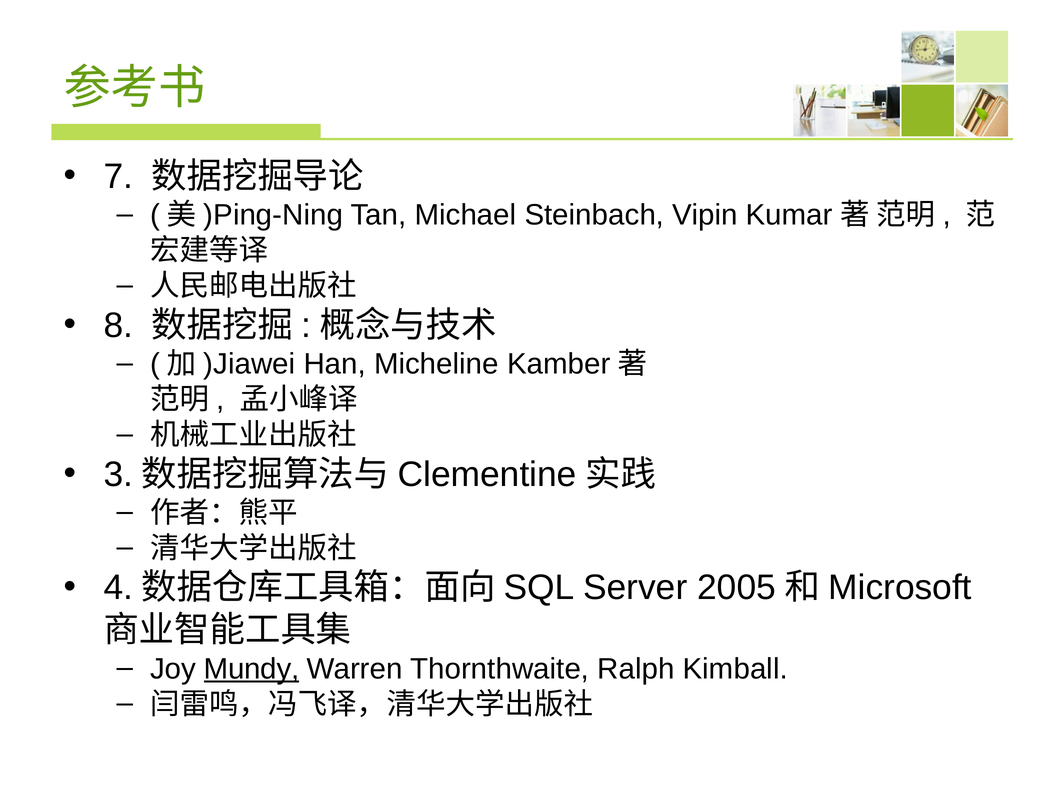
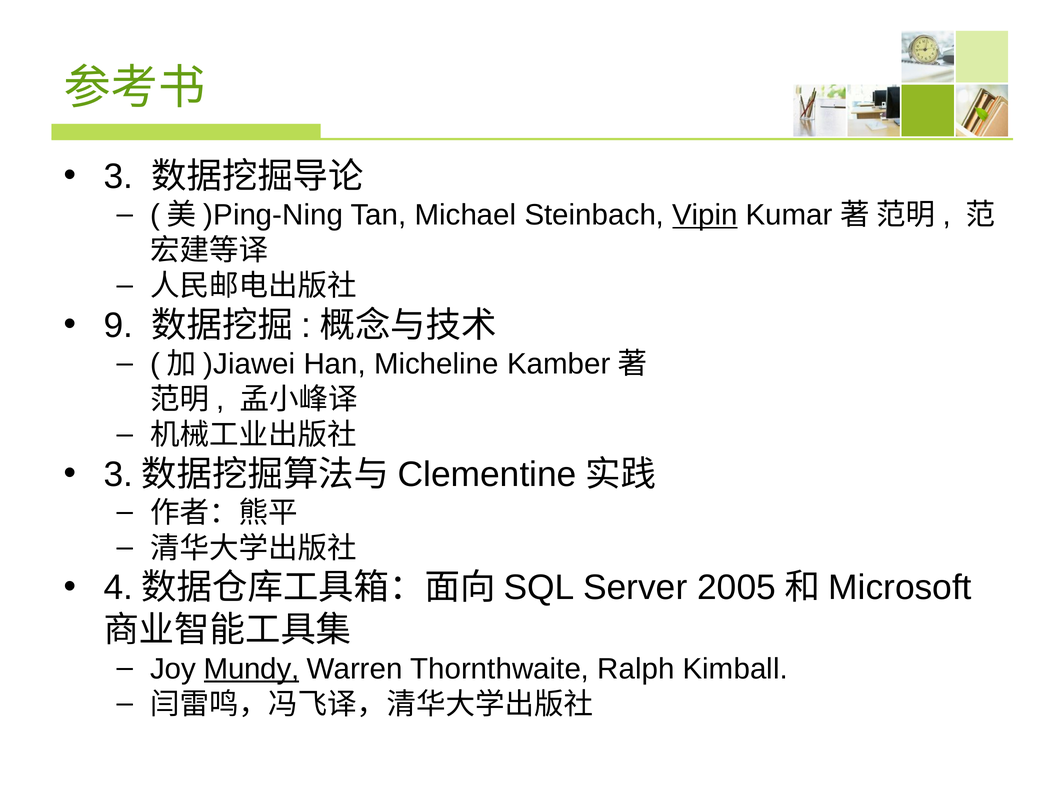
7: 7 -> 3
Vipin underline: none -> present
8: 8 -> 9
